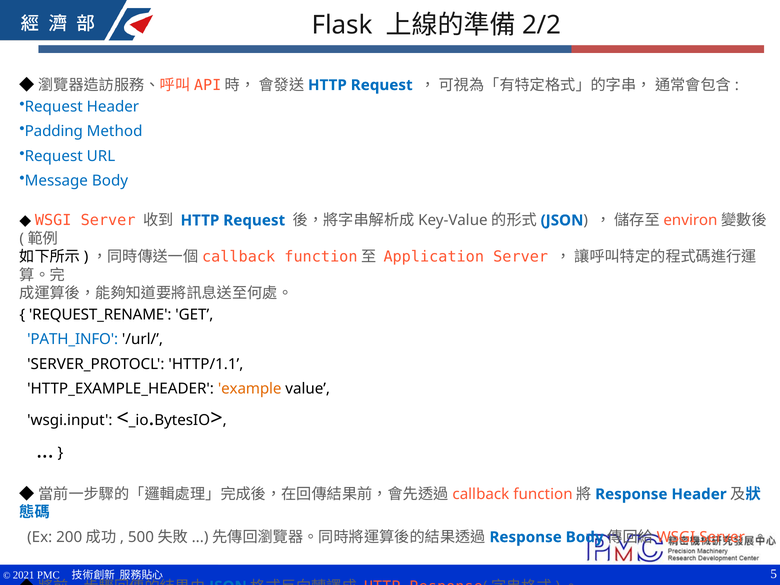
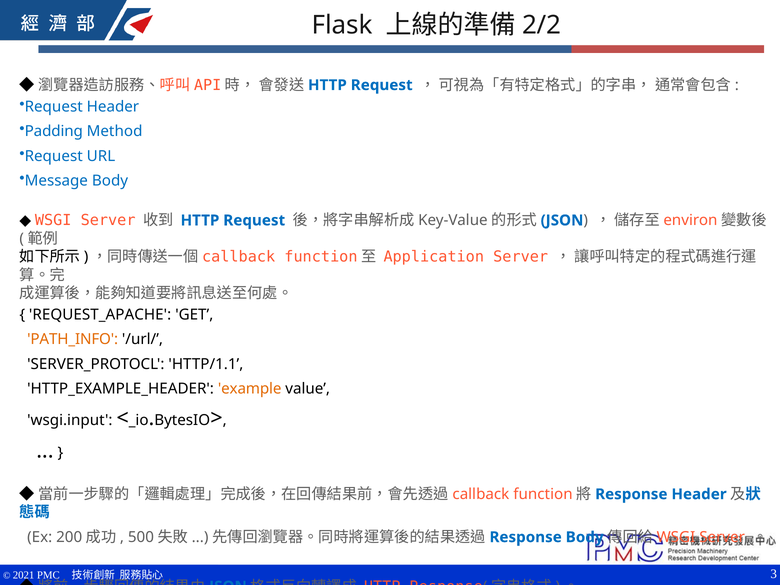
REQUEST_RENAME: REQUEST_RENAME -> REQUEST_APACHE
PATH_INFO colour: blue -> orange
5: 5 -> 3
